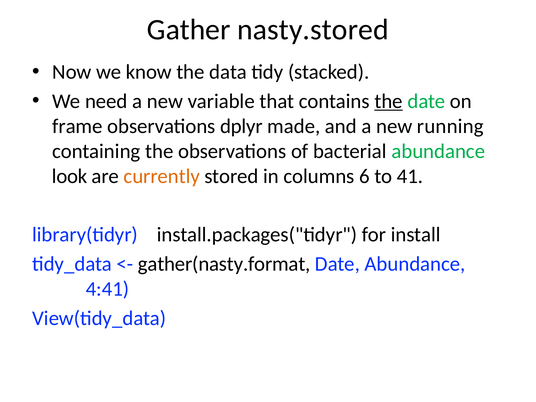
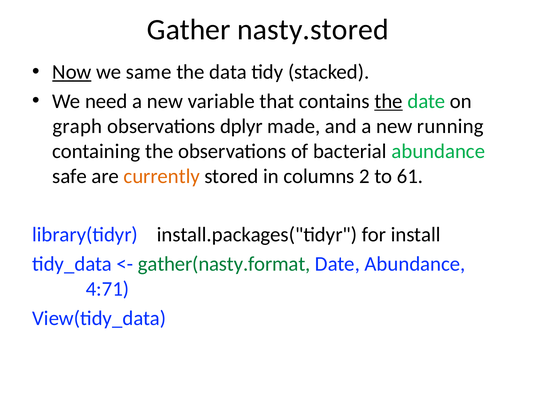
Now underline: none -> present
know: know -> same
frame: frame -> graph
look: look -> safe
6: 6 -> 2
41: 41 -> 61
gather(nasty.format colour: black -> green
4:41: 4:41 -> 4:71
